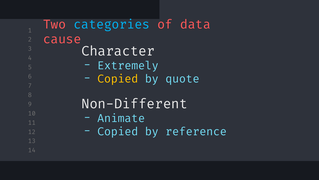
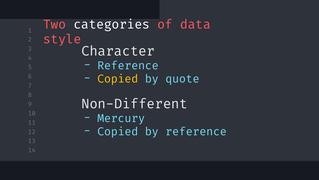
categories colour: light blue -> white
cause: cause -> style
Extremely at (128, 66): Extremely -> Reference
Animate: Animate -> Mercury
